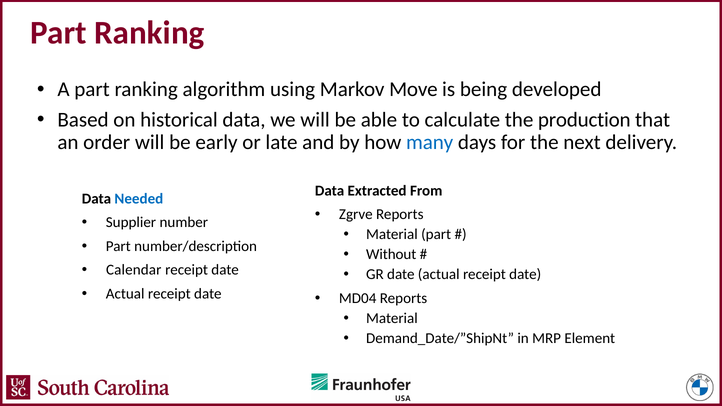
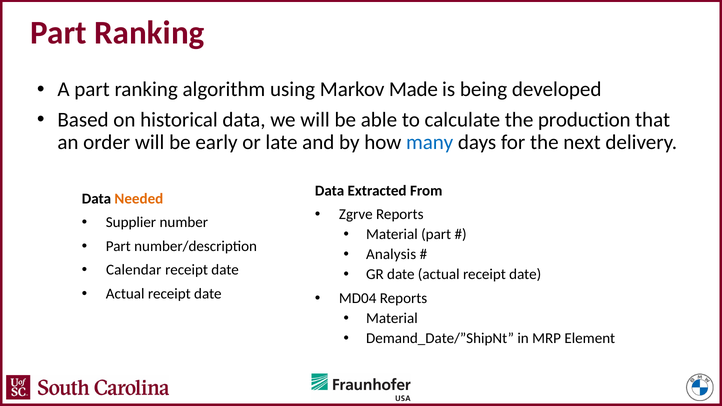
Move: Move -> Made
Needed colour: blue -> orange
Without: Without -> Analysis
